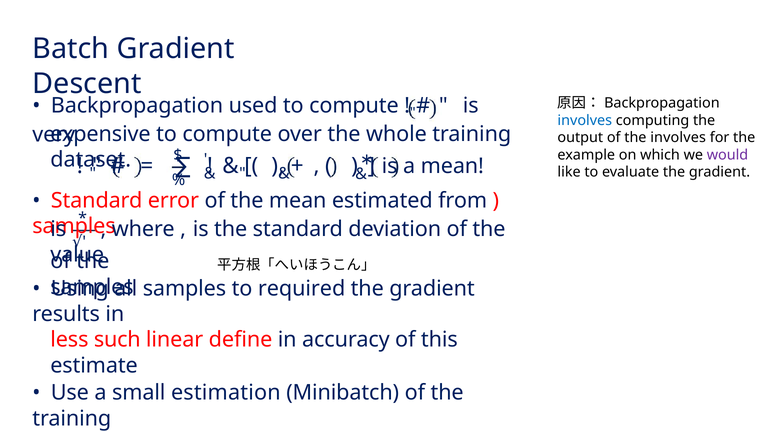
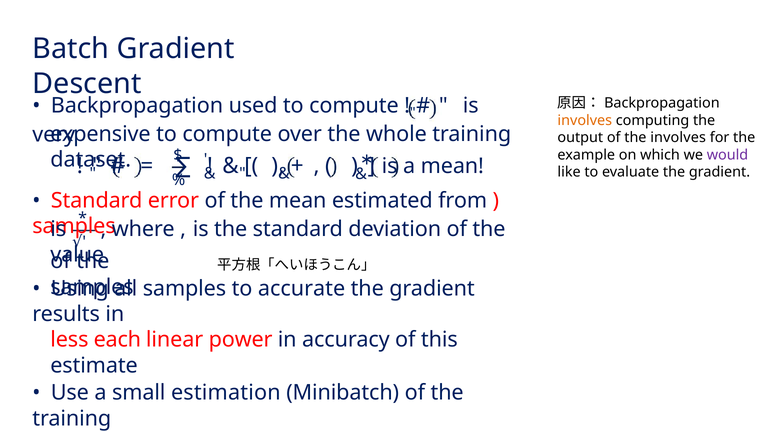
involves at (585, 120) colour: blue -> orange
required: required -> accurate
such: such -> each
define: define -> power
